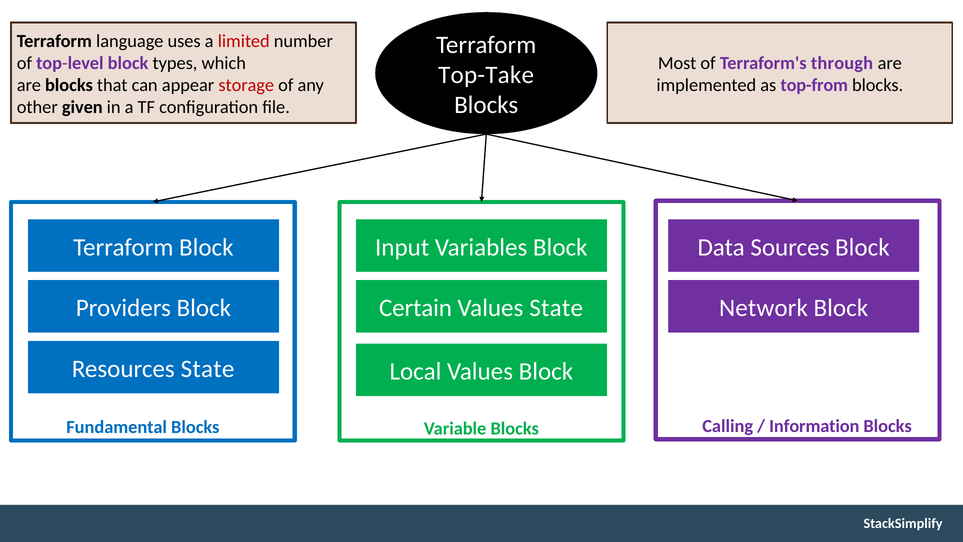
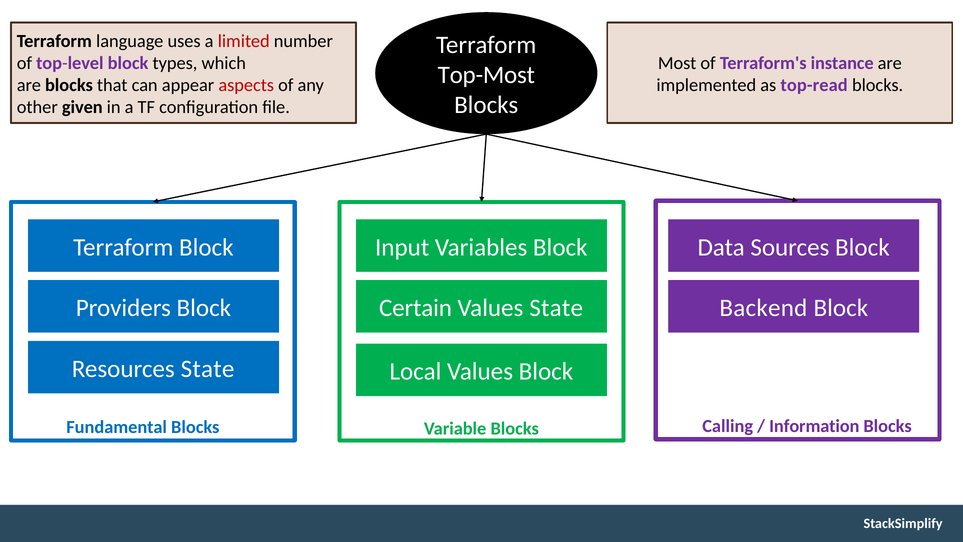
through: through -> instance
Top-Take: Top-Take -> Top-Most
storage: storage -> aspects
top-from: top-from -> top-read
Network: Network -> Backend
